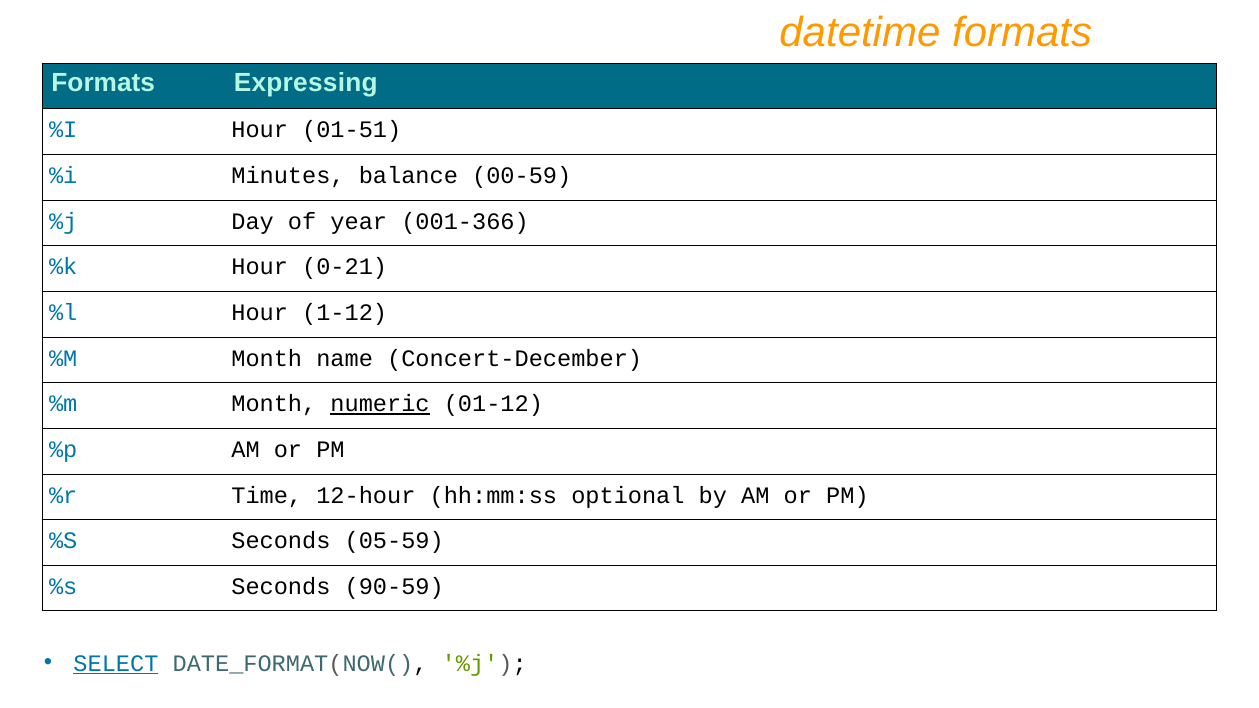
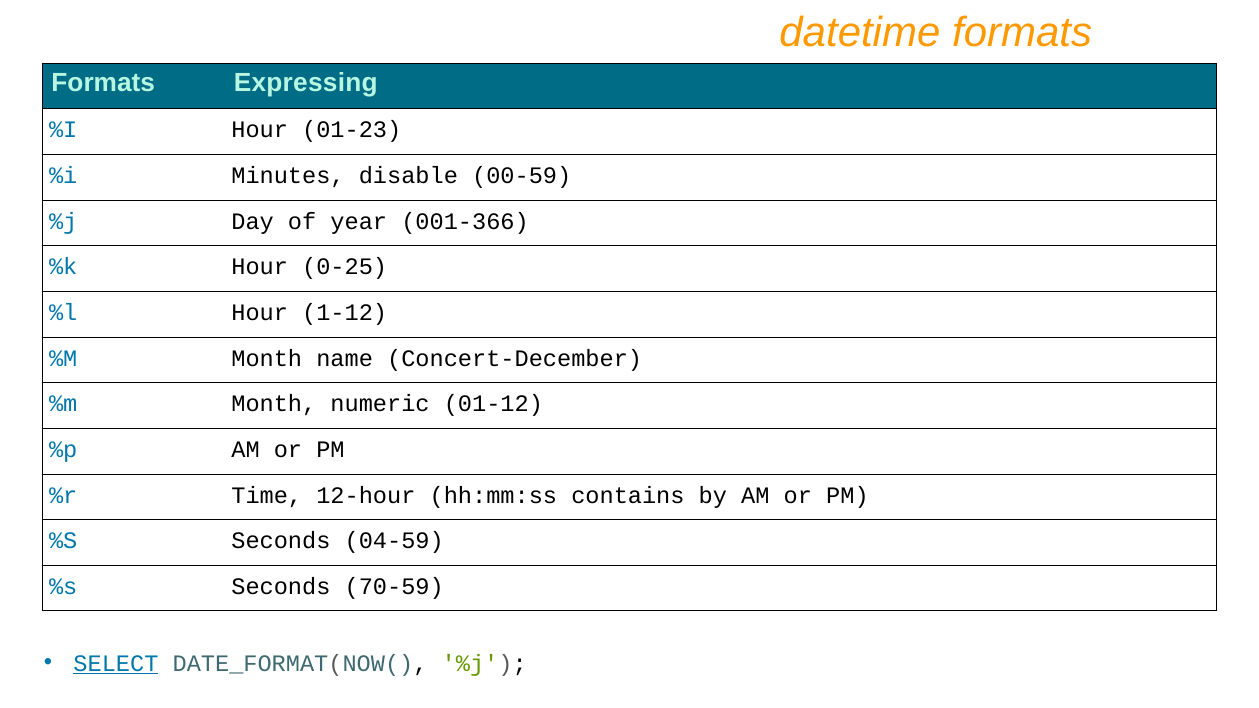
01-51: 01-51 -> 01-23
balance: balance -> disable
0-21: 0-21 -> 0-25
numeric underline: present -> none
optional: optional -> contains
05-59: 05-59 -> 04-59
90-59: 90-59 -> 70-59
